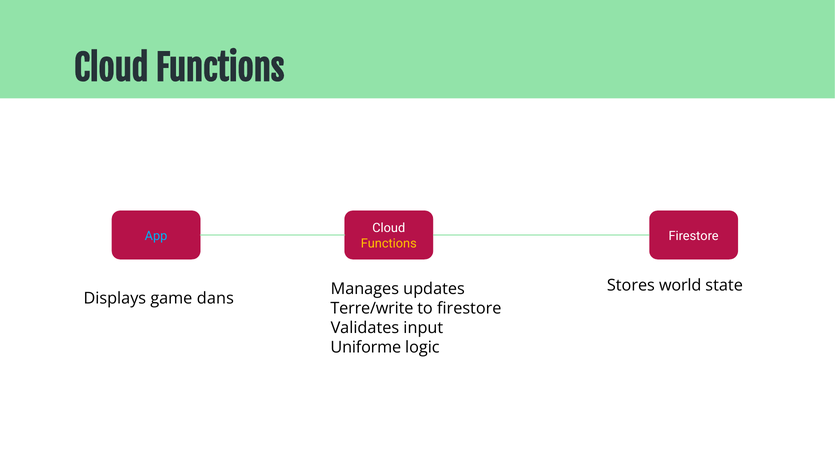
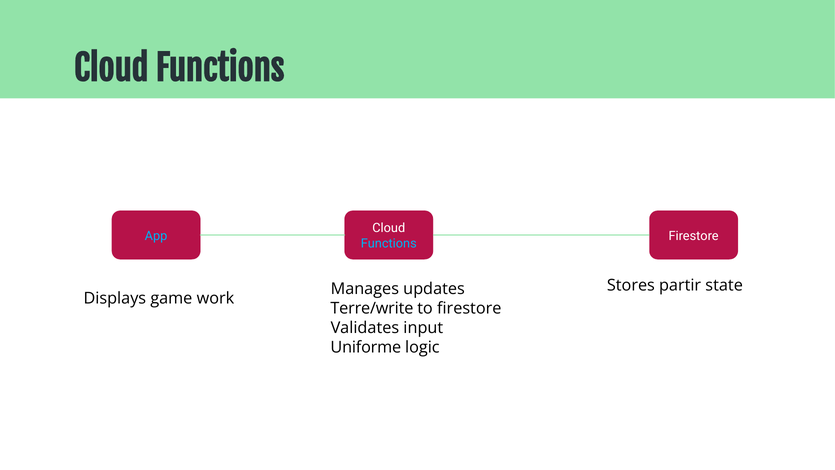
Functions at (389, 243) colour: yellow -> light blue
world: world -> partir
dans: dans -> work
